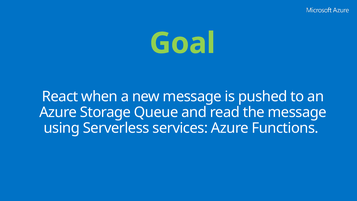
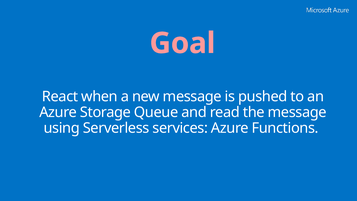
Goal colour: light green -> pink
